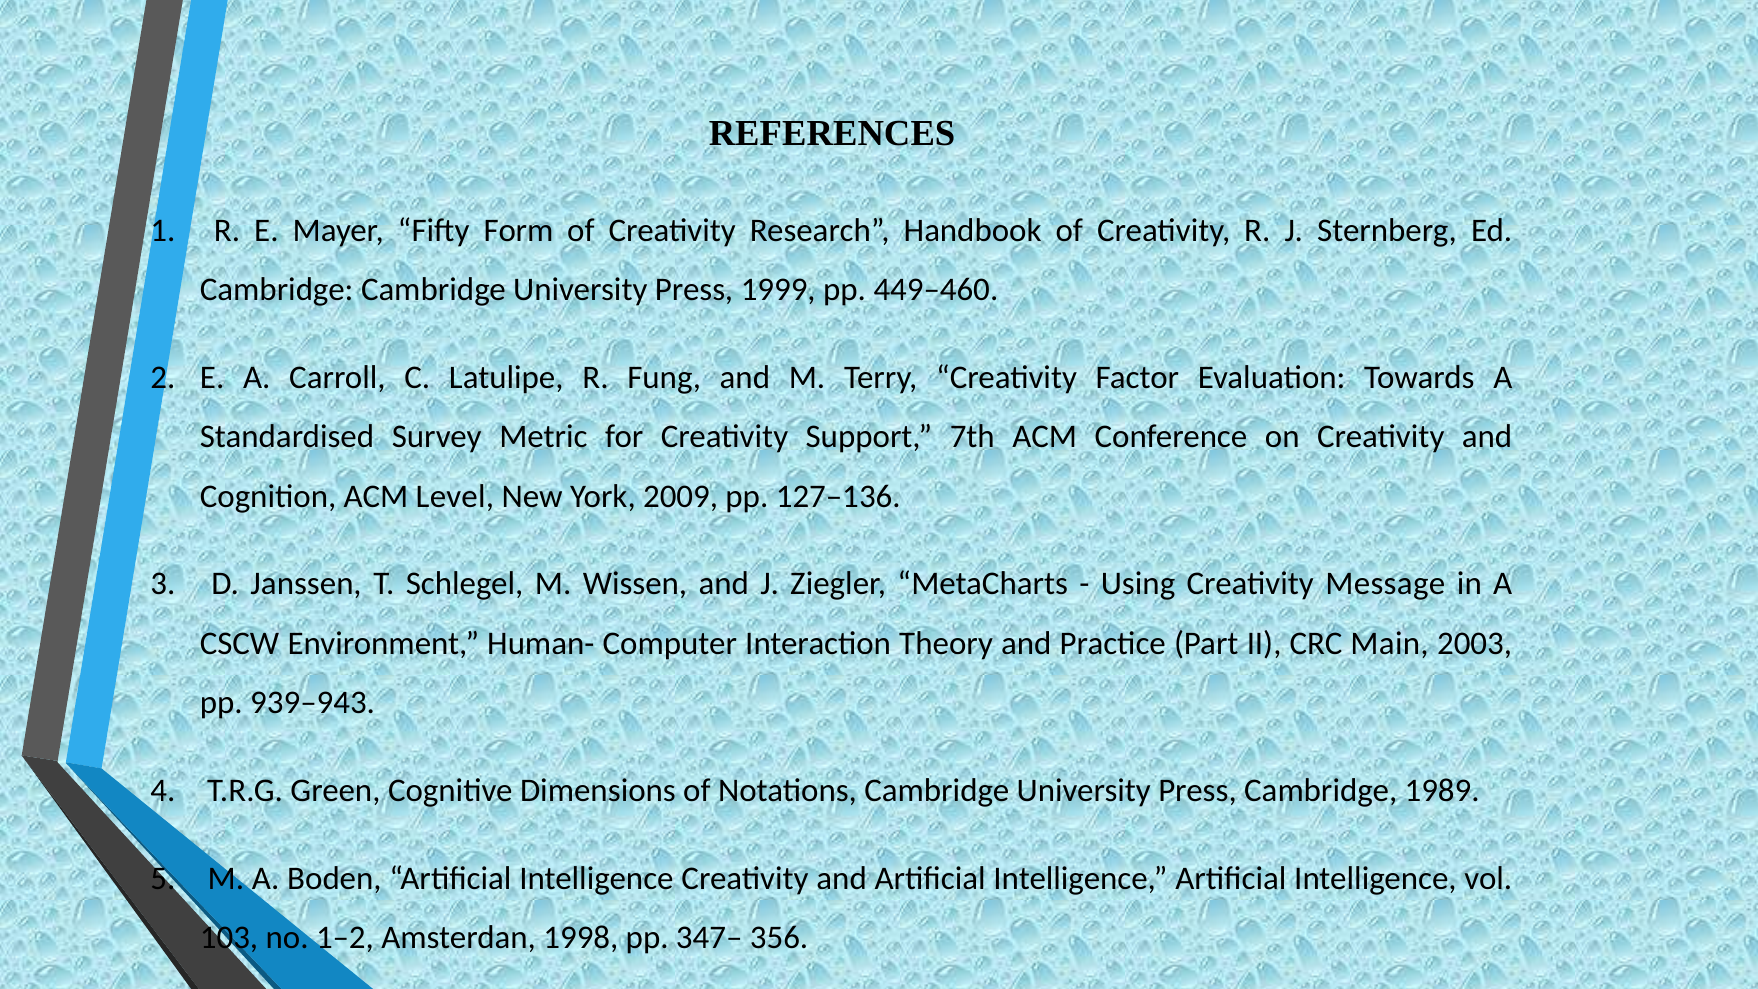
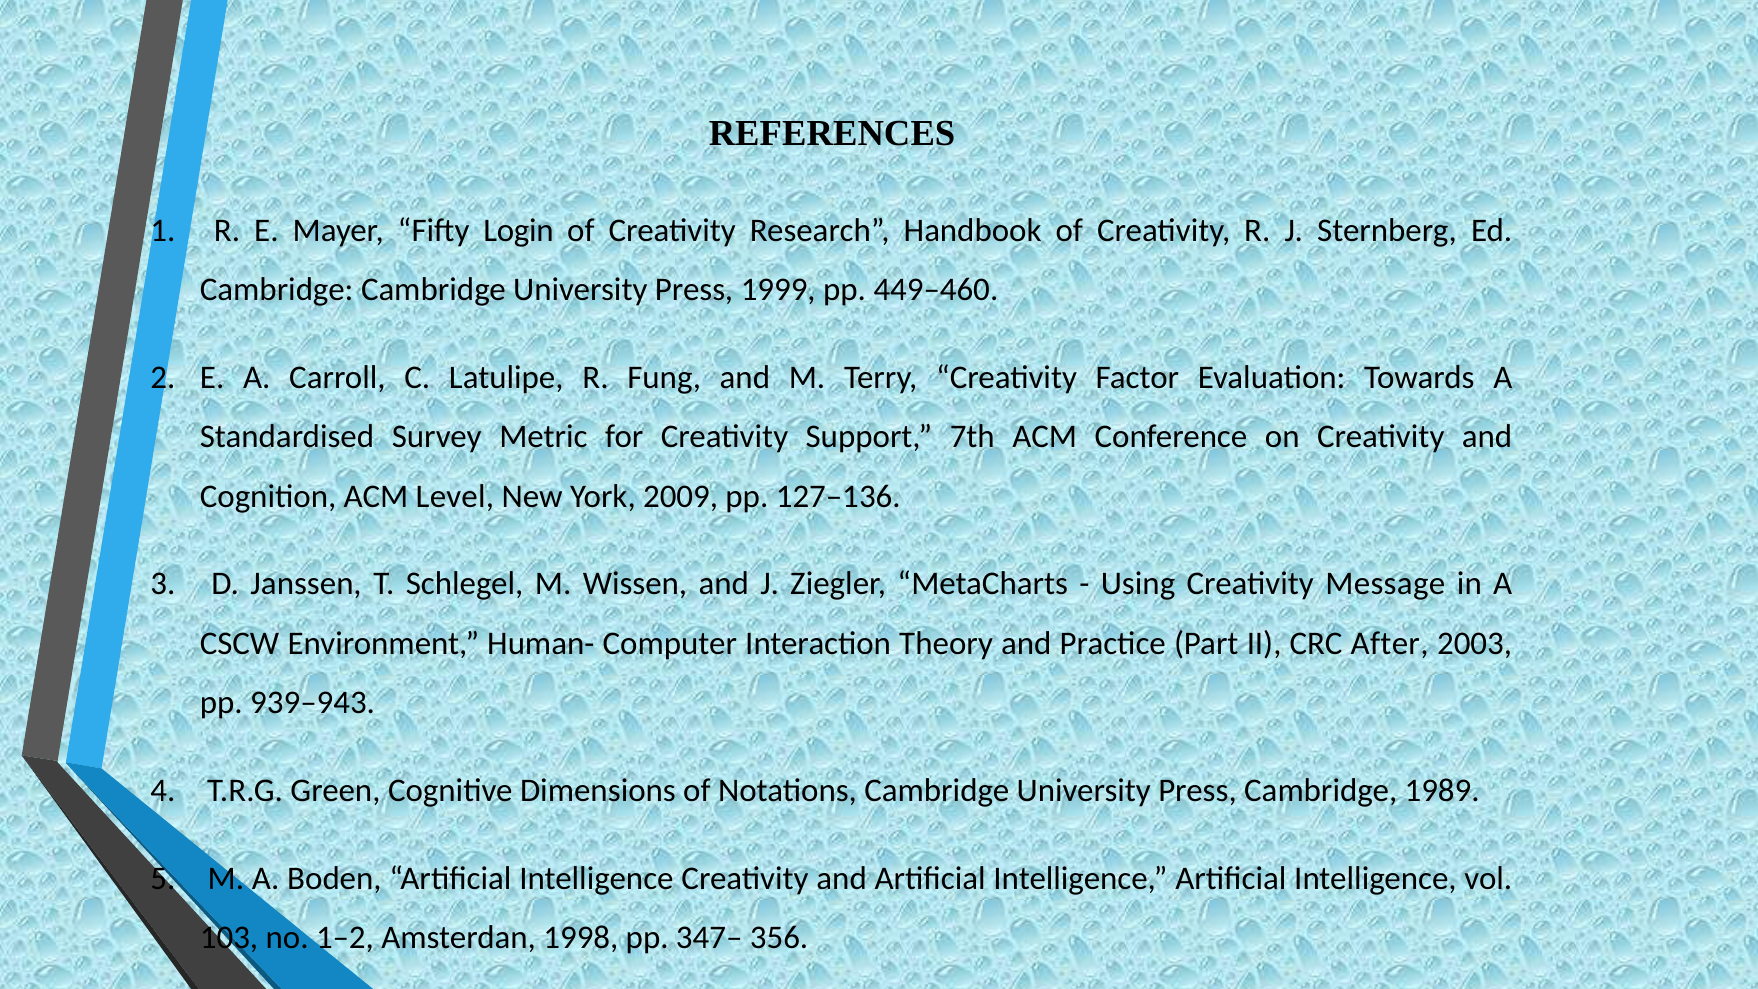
Form: Form -> Login
Main: Main -> After
